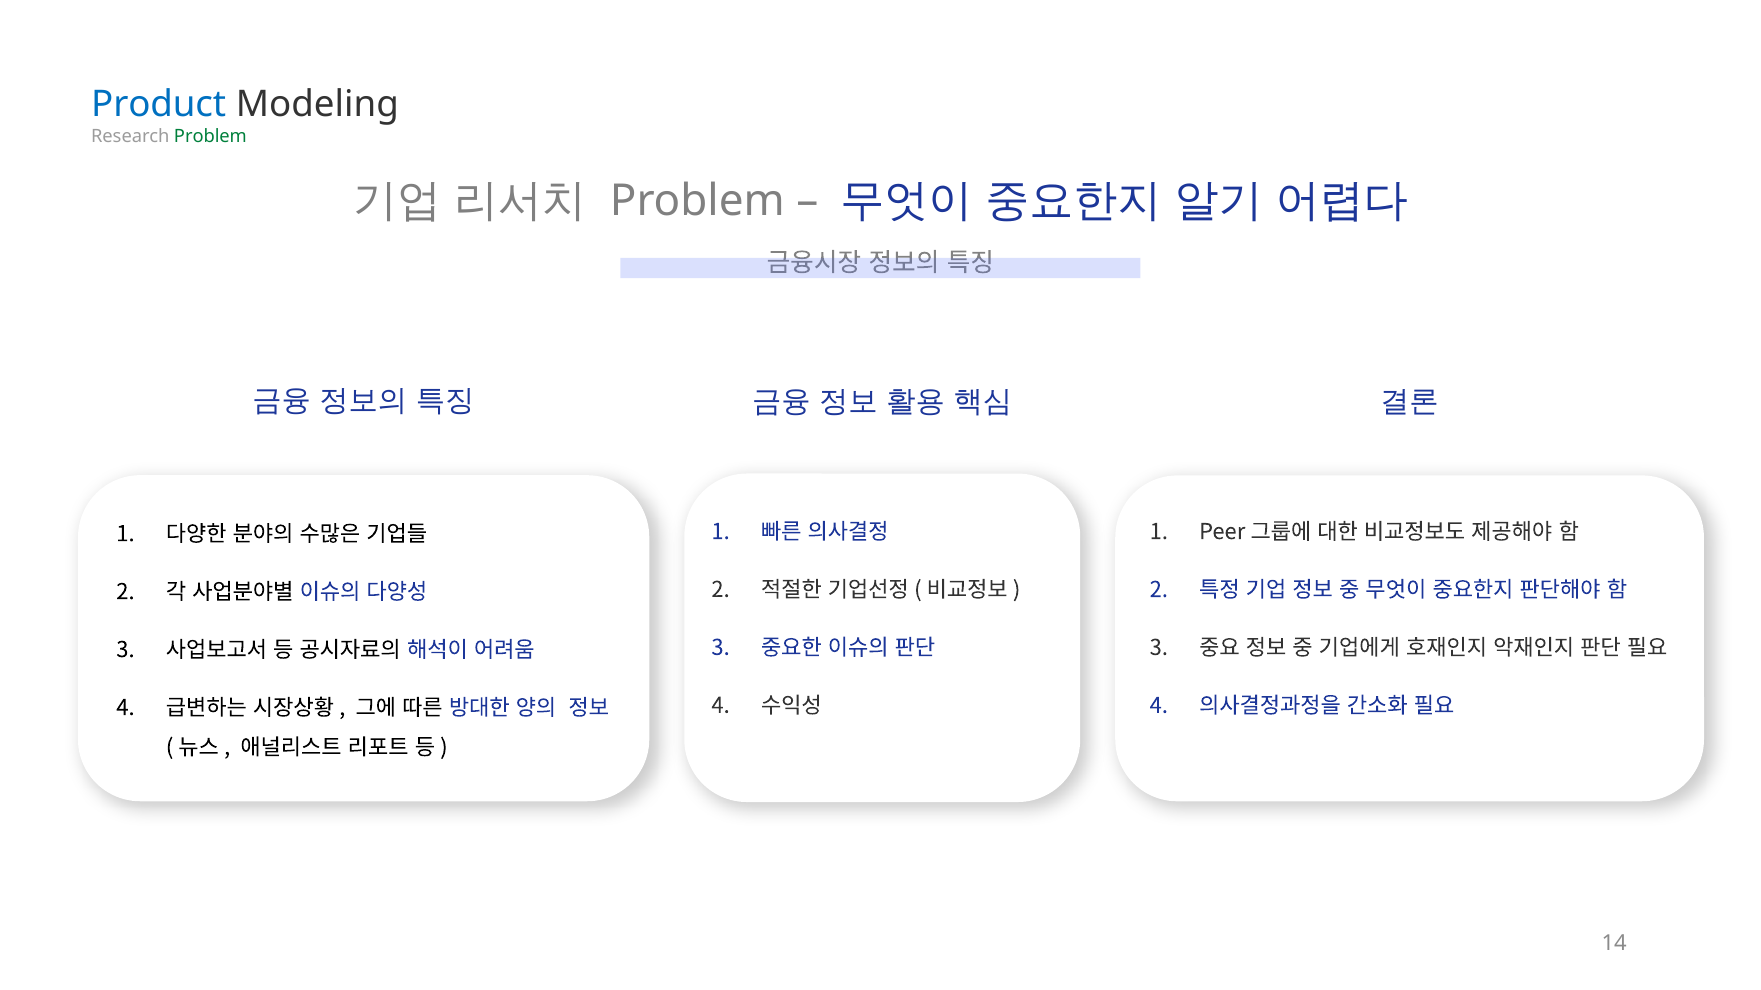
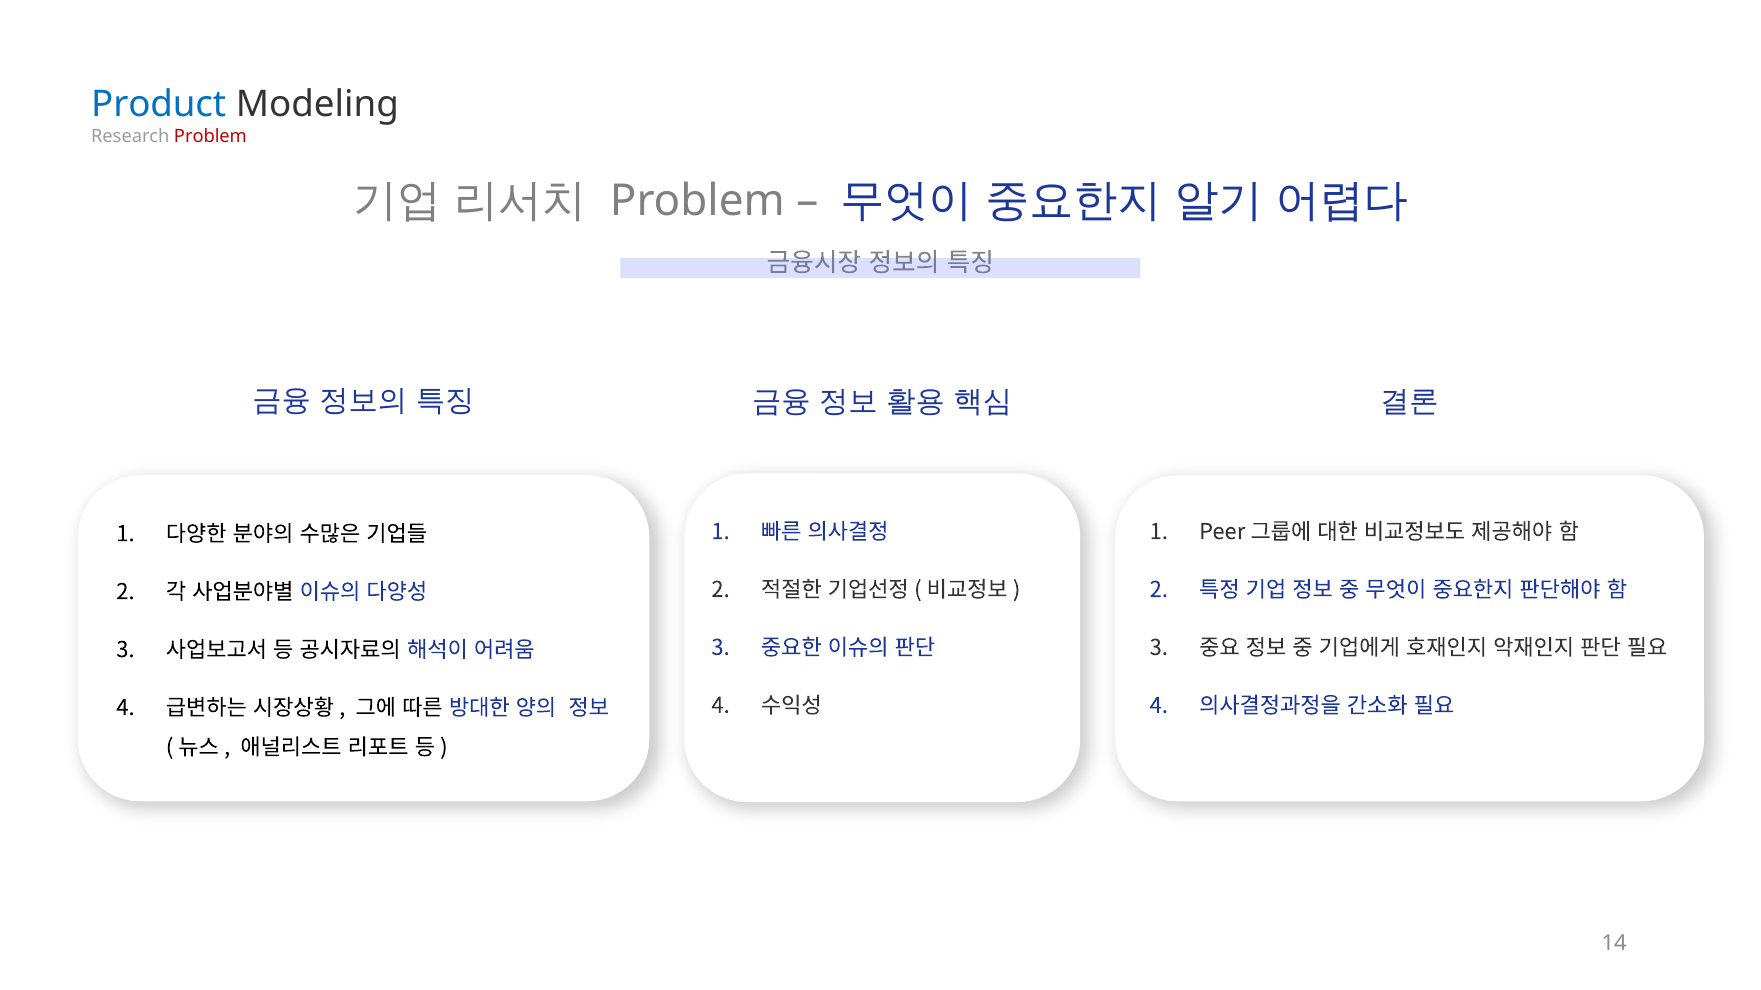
Problem at (210, 136) colour: green -> red
